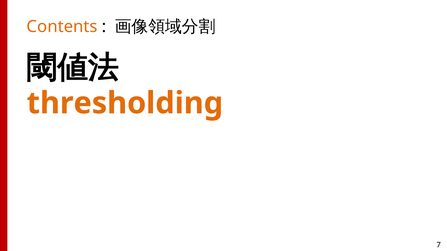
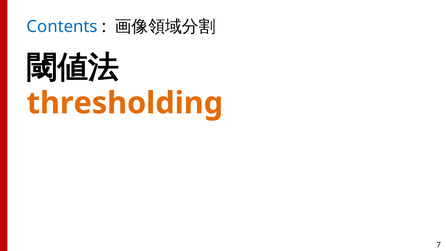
Contents colour: orange -> blue
